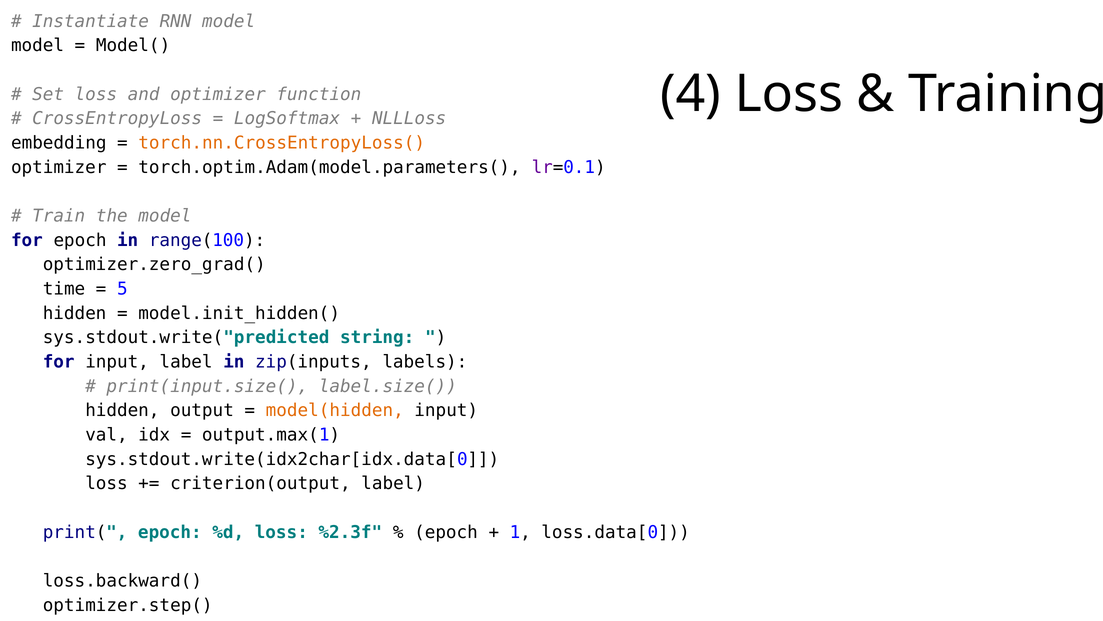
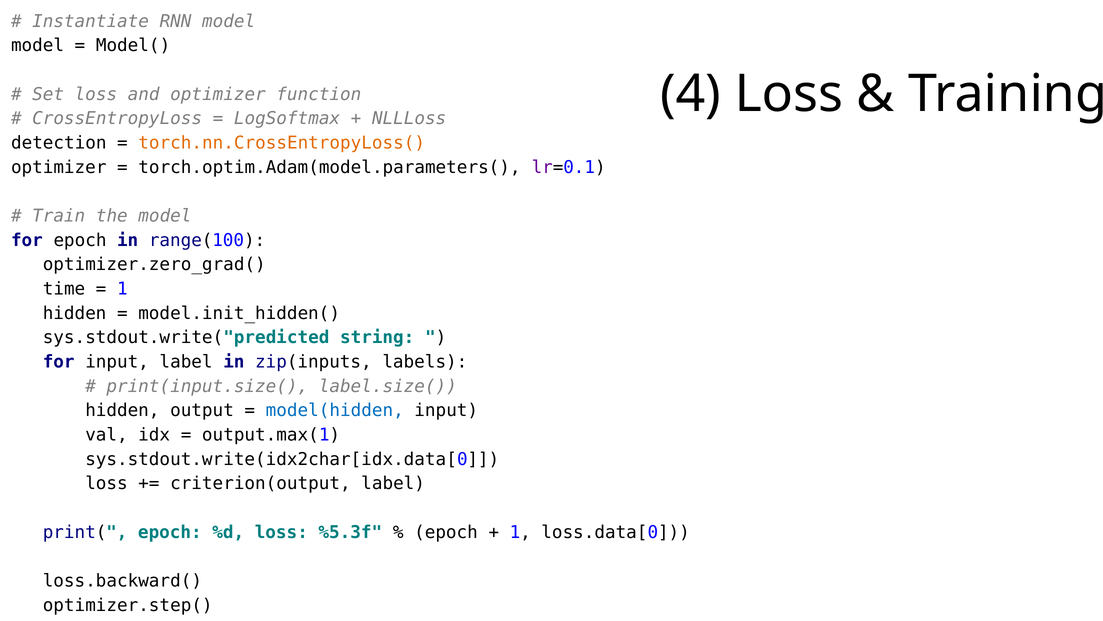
embedding: embedding -> detection
5 at (122, 289): 5 -> 1
model(hidden colour: orange -> blue
%2.3f: %2.3f -> %5.3f
